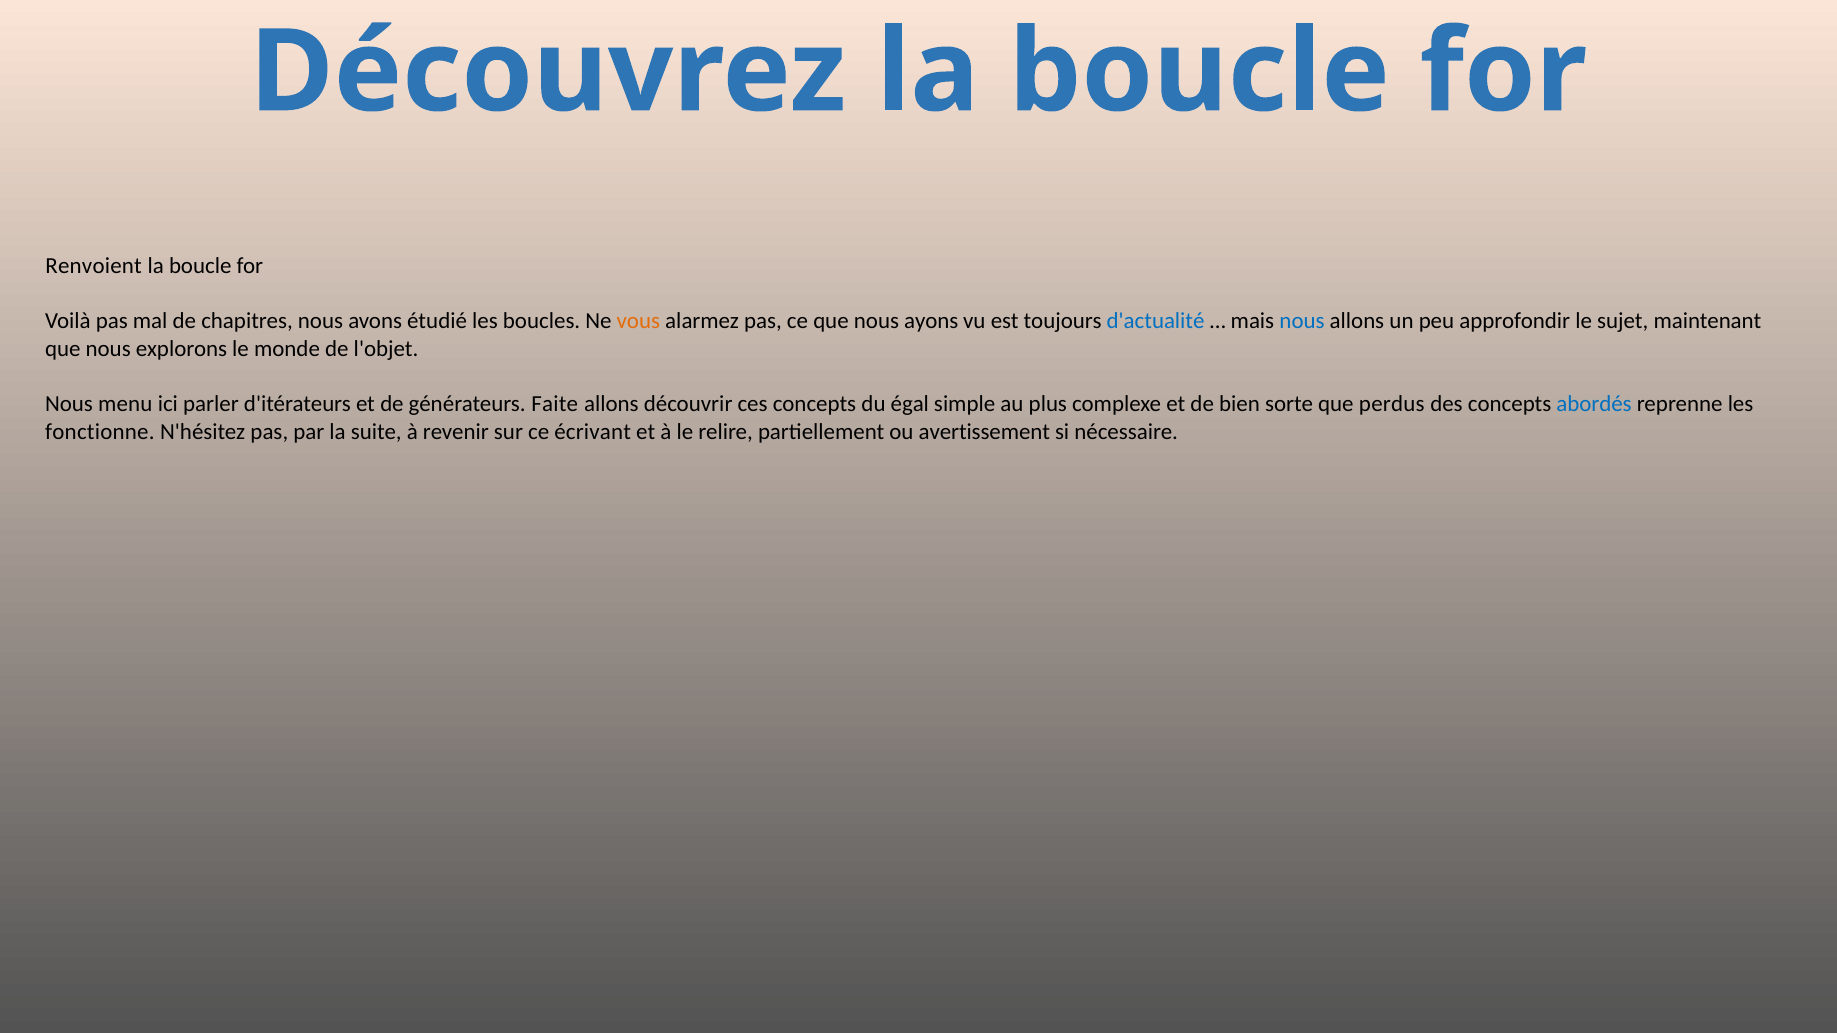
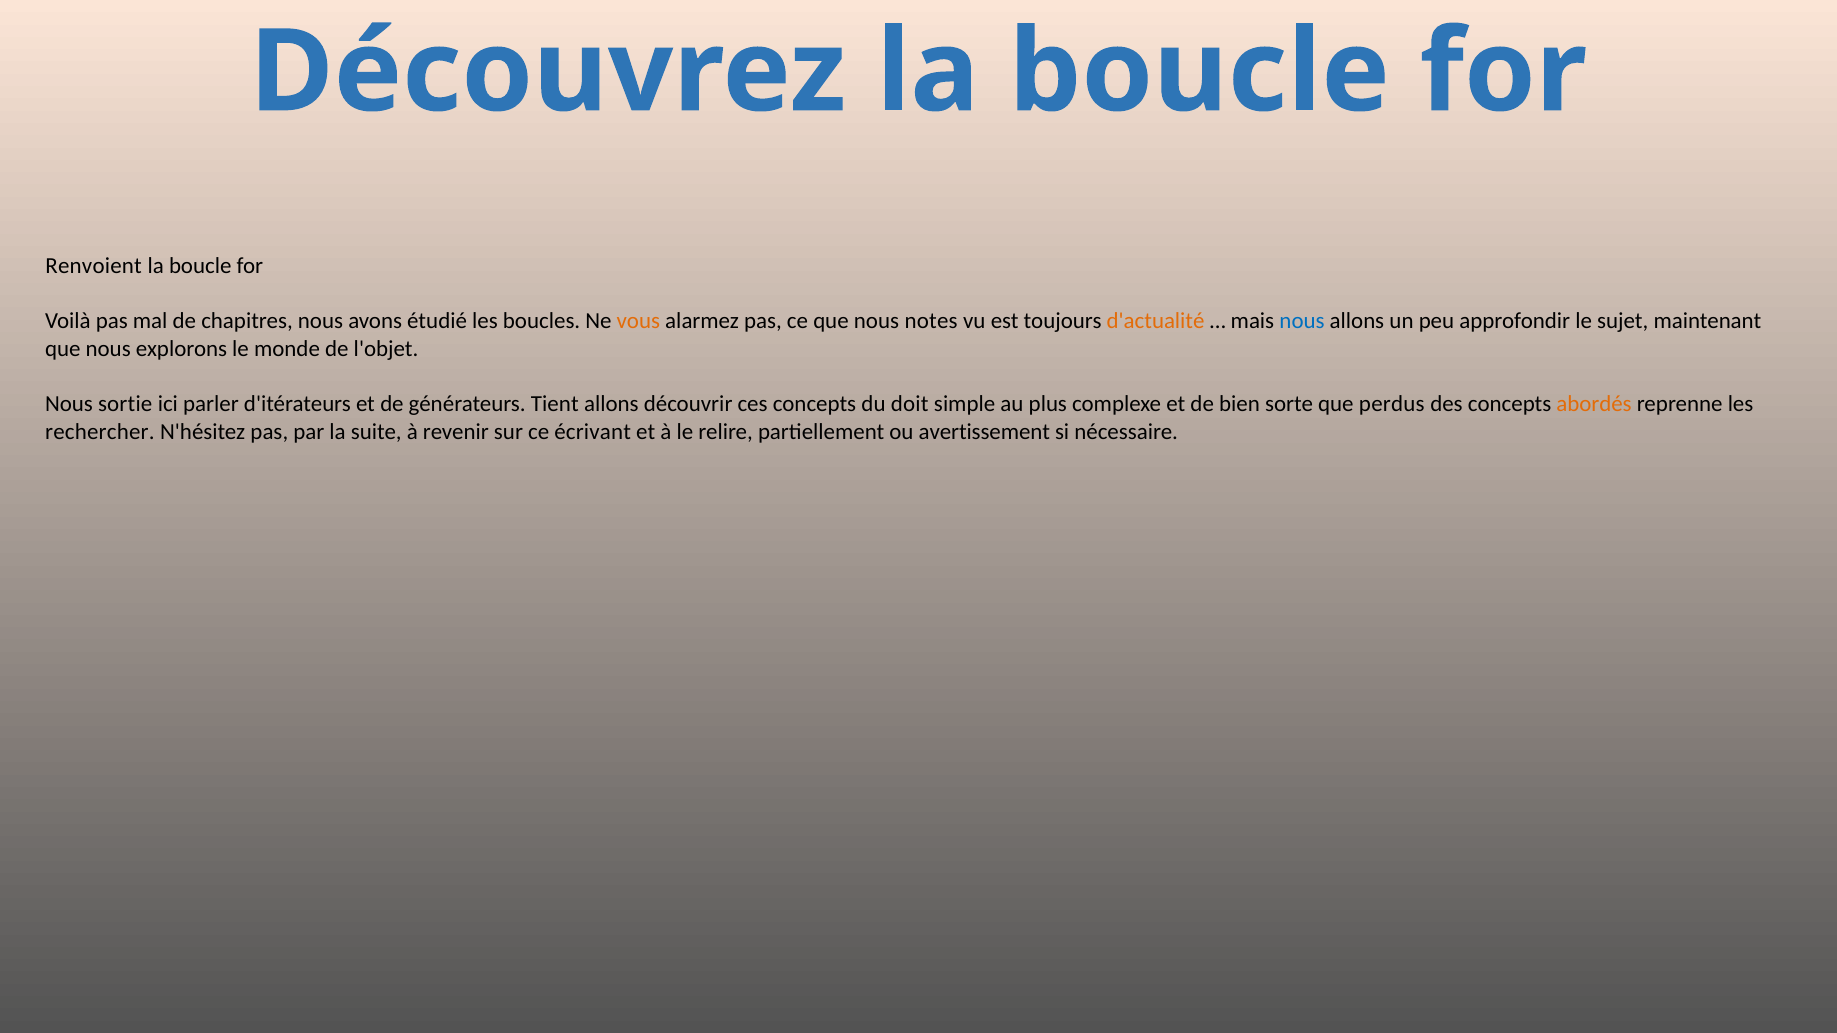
ayons: ayons -> notes
d'actualité colour: blue -> orange
menu: menu -> sortie
Faite: Faite -> Tient
égal: égal -> doit
abordés colour: blue -> orange
fonctionne: fonctionne -> rechercher
